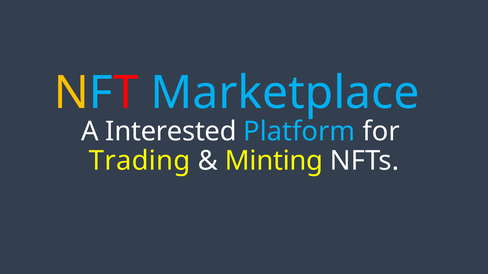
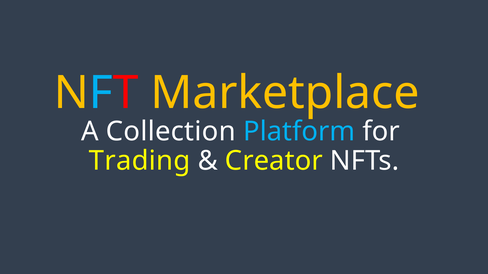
Marketplace colour: light blue -> yellow
Interested: Interested -> Collection
Minting: Minting -> Creator
